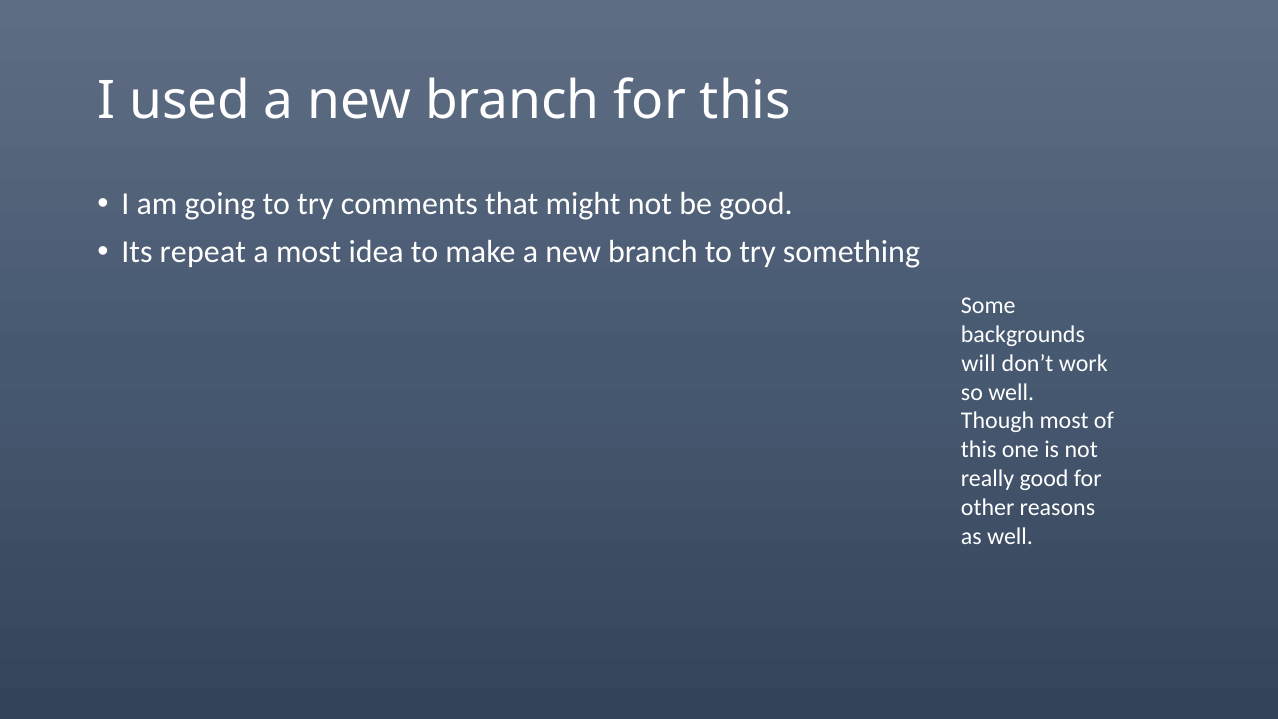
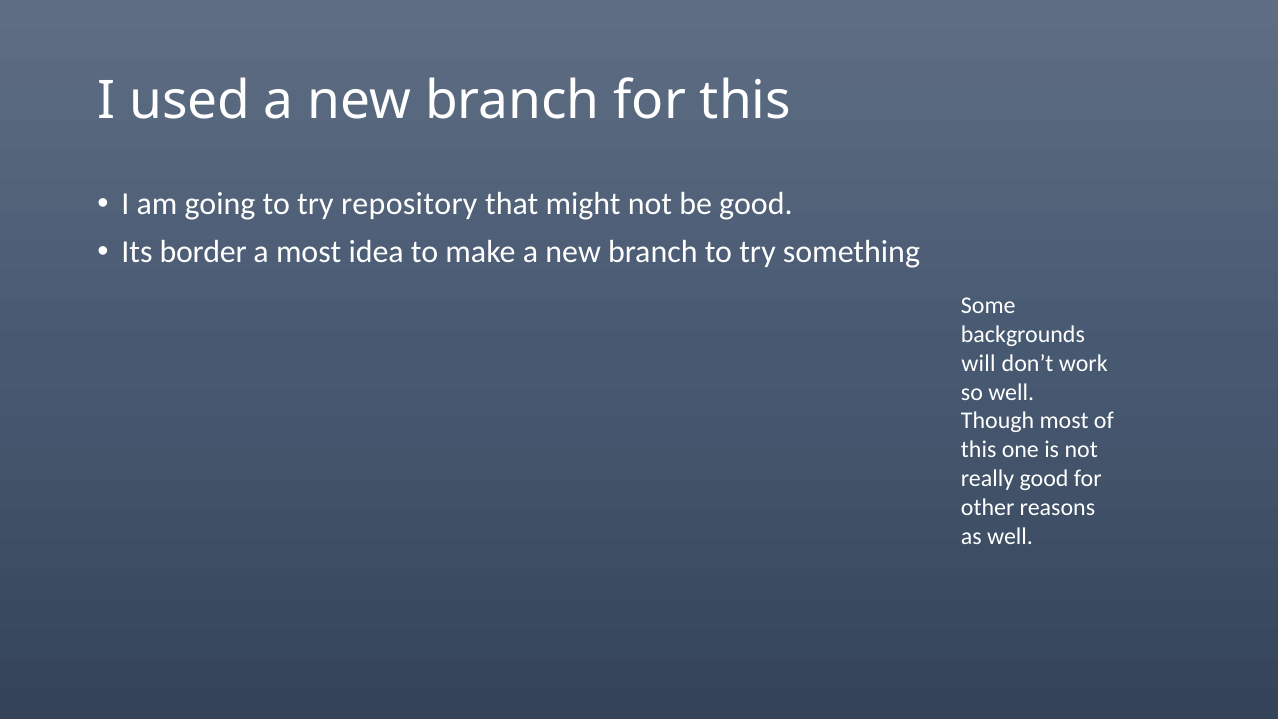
comments: comments -> repository
repeat: repeat -> border
